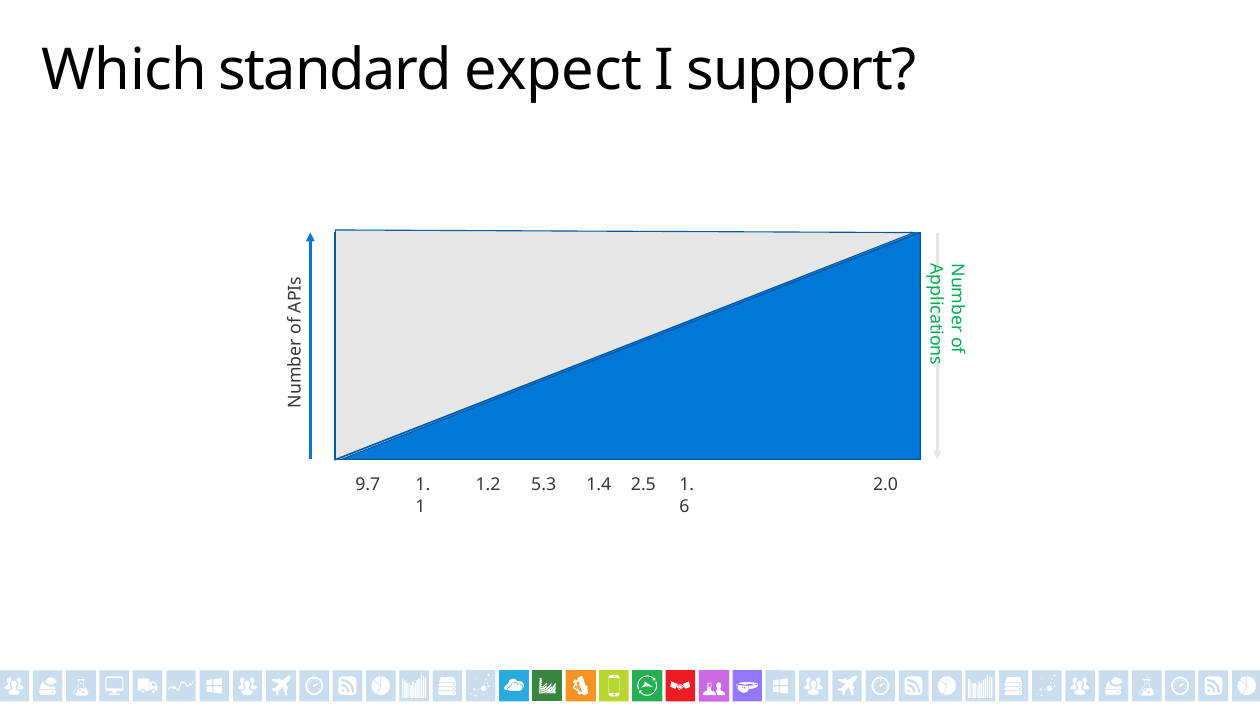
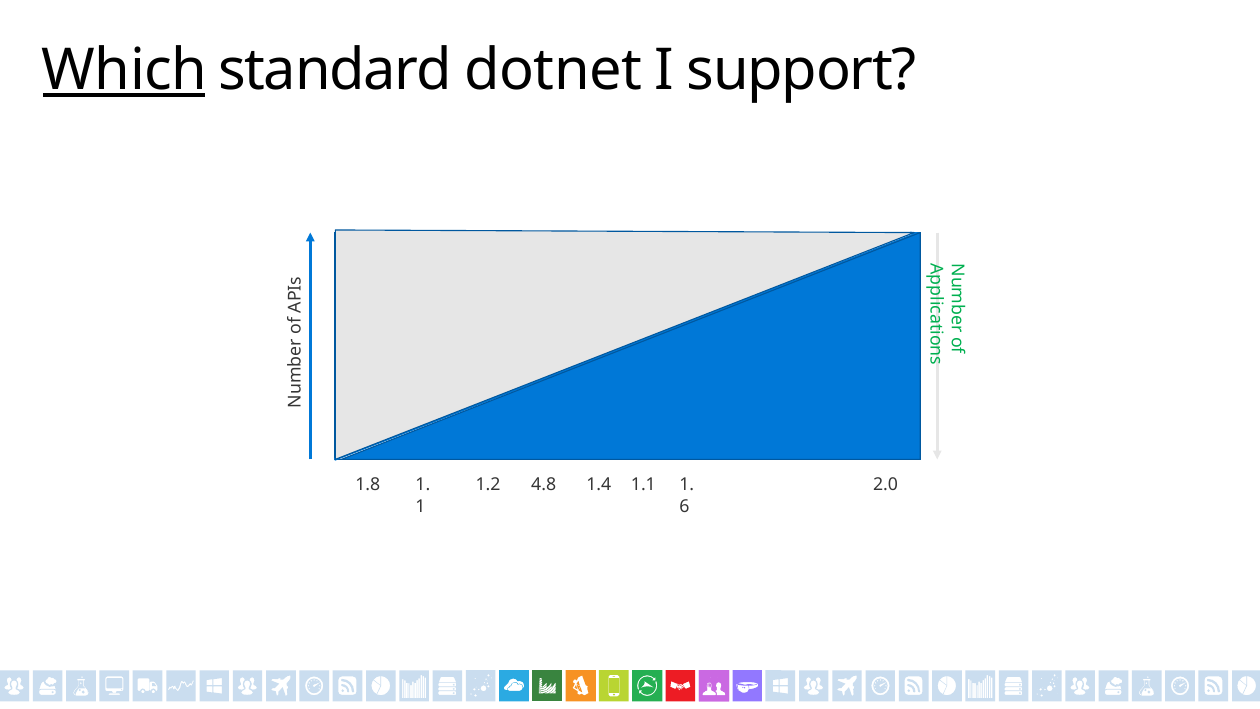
Which underline: none -> present
expect: expect -> dotnet
9.7: 9.7 -> 1.8
5.3: 5.3 -> 4.8
2.5: 2.5 -> 1.1
